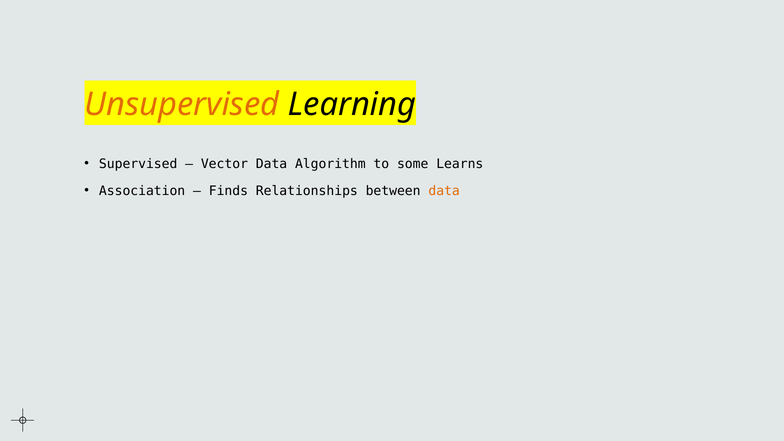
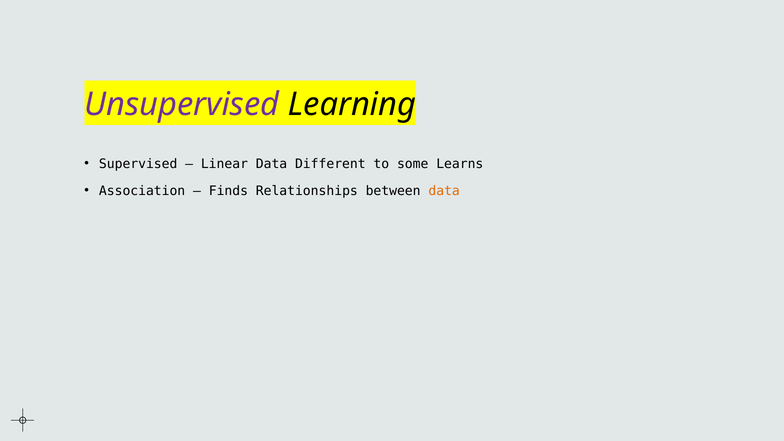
Unsupervised colour: orange -> purple
Vector: Vector -> Linear
Algorithm: Algorithm -> Different
